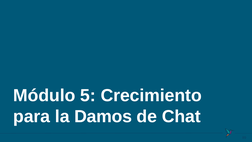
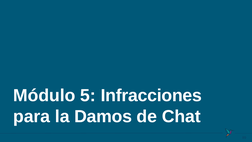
Crecimiento: Crecimiento -> Infracciones
